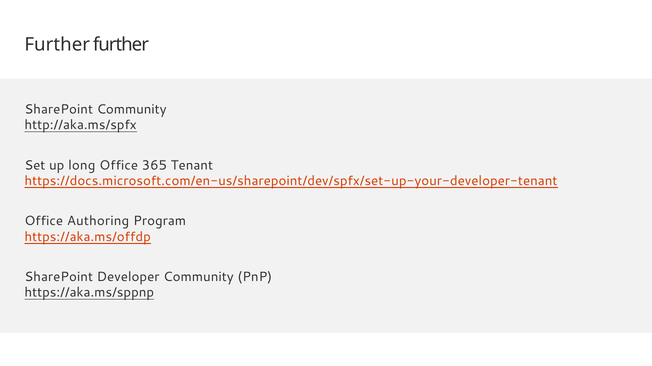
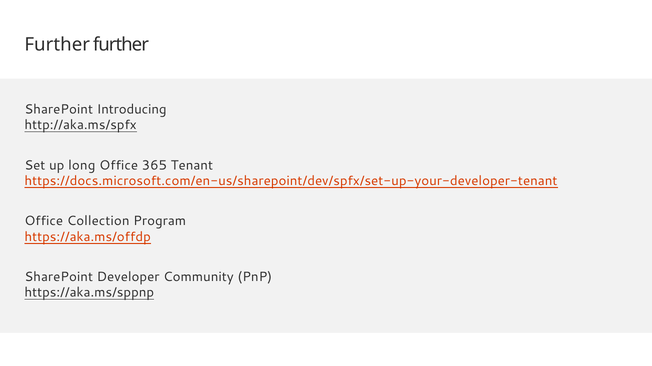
SharePoint Community: Community -> Introducing
Authoring: Authoring -> Collection
